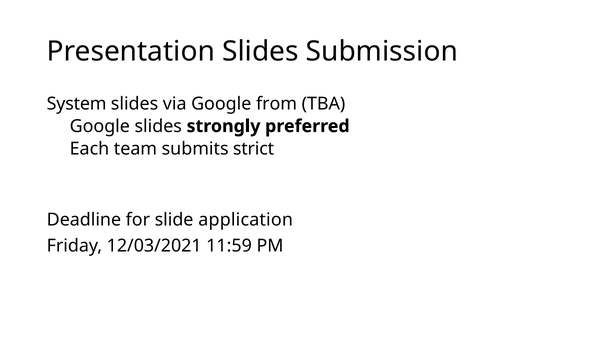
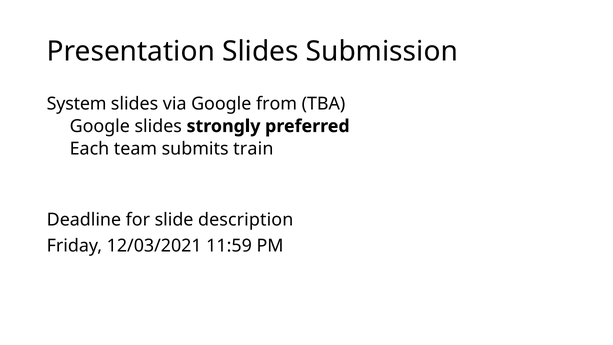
strict: strict -> train
application: application -> description
